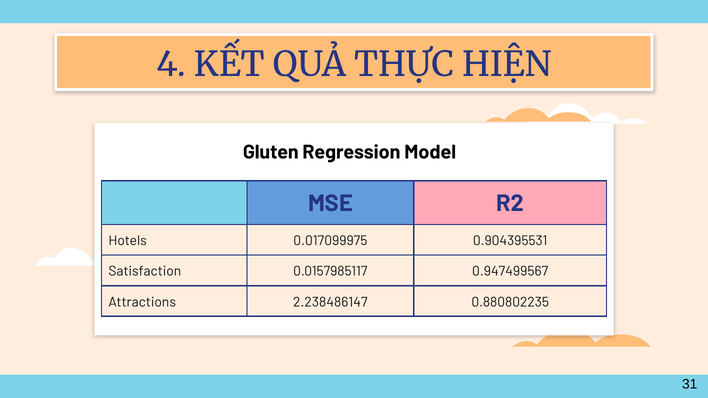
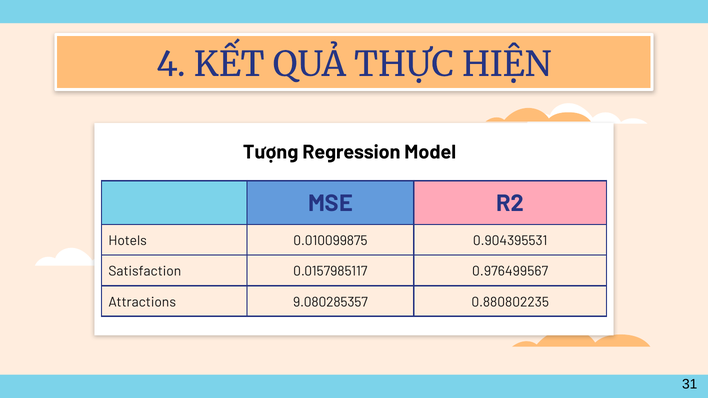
Gluten: Gluten -> Tượng
0.017099975: 0.017099975 -> 0.010099875
0.947499567: 0.947499567 -> 0.976499567
2.238486147: 2.238486147 -> 9.080285357
